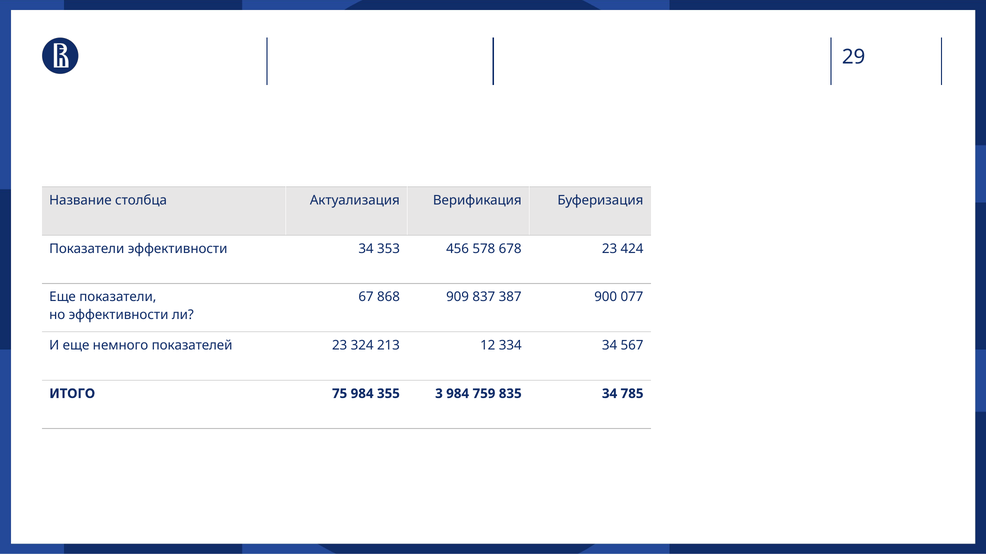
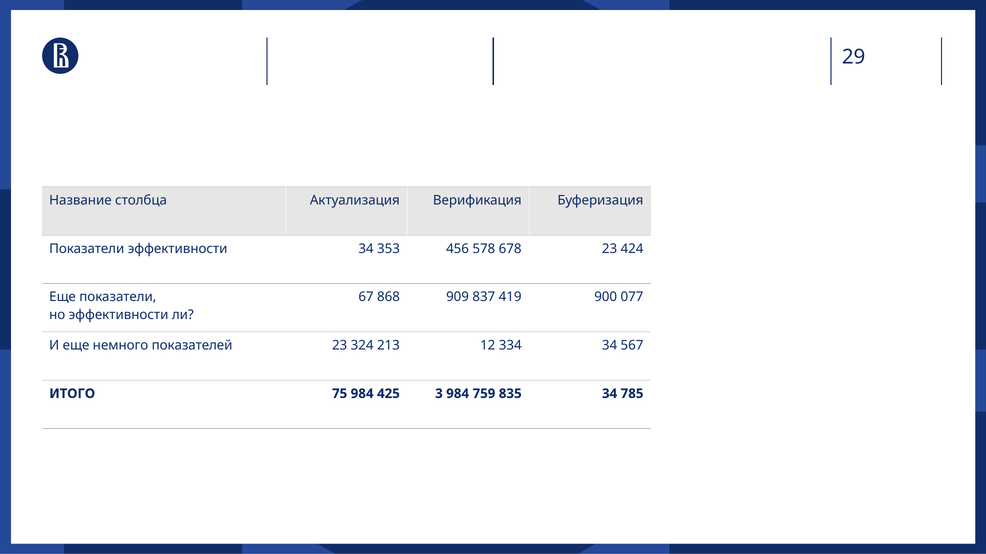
387: 387 -> 419
355: 355 -> 425
